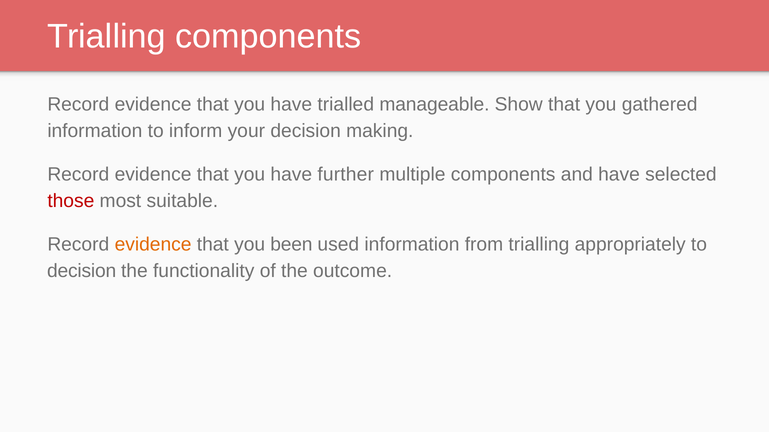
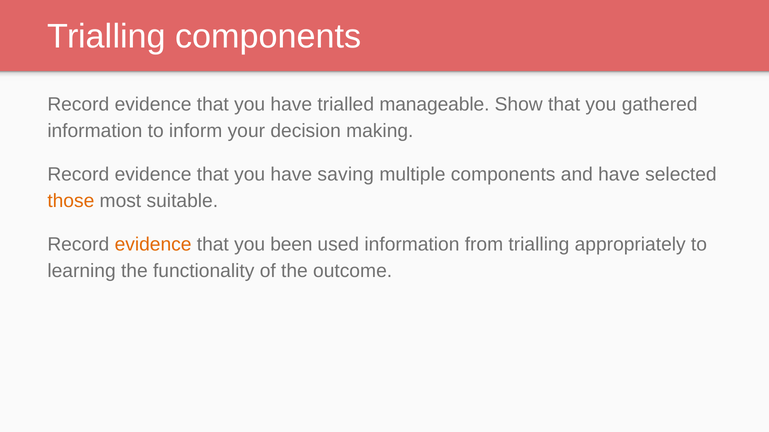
further: further -> saving
those colour: red -> orange
decision at (82, 271): decision -> learning
